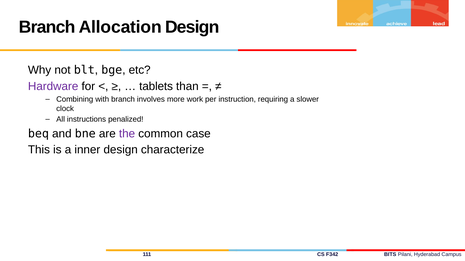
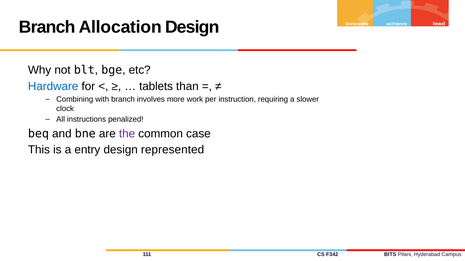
Hardware colour: purple -> blue
inner: inner -> entry
characterize: characterize -> represented
